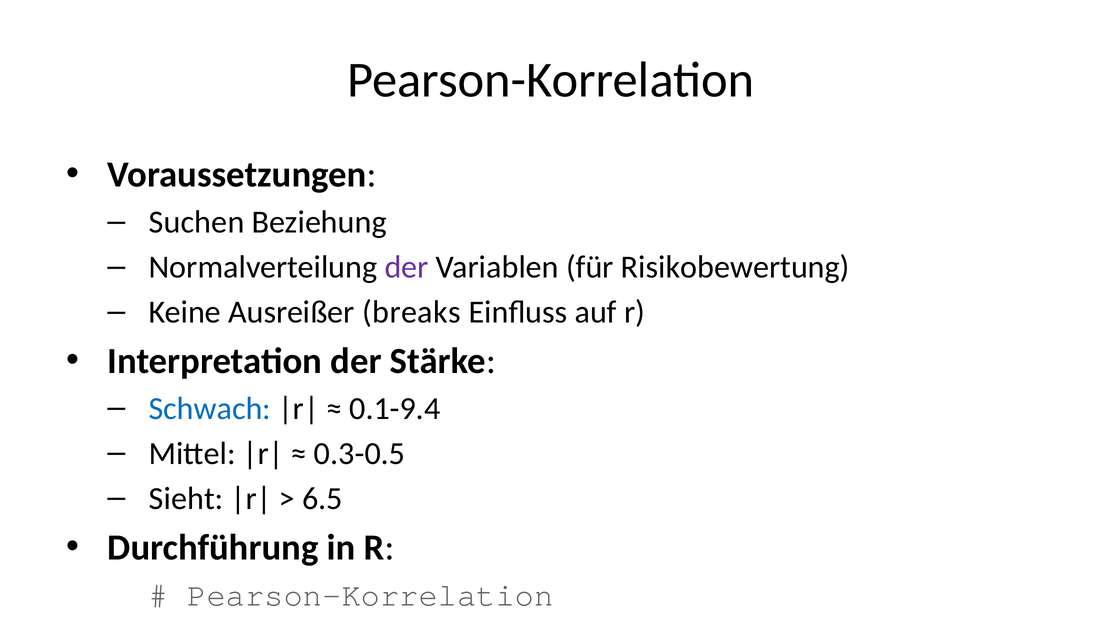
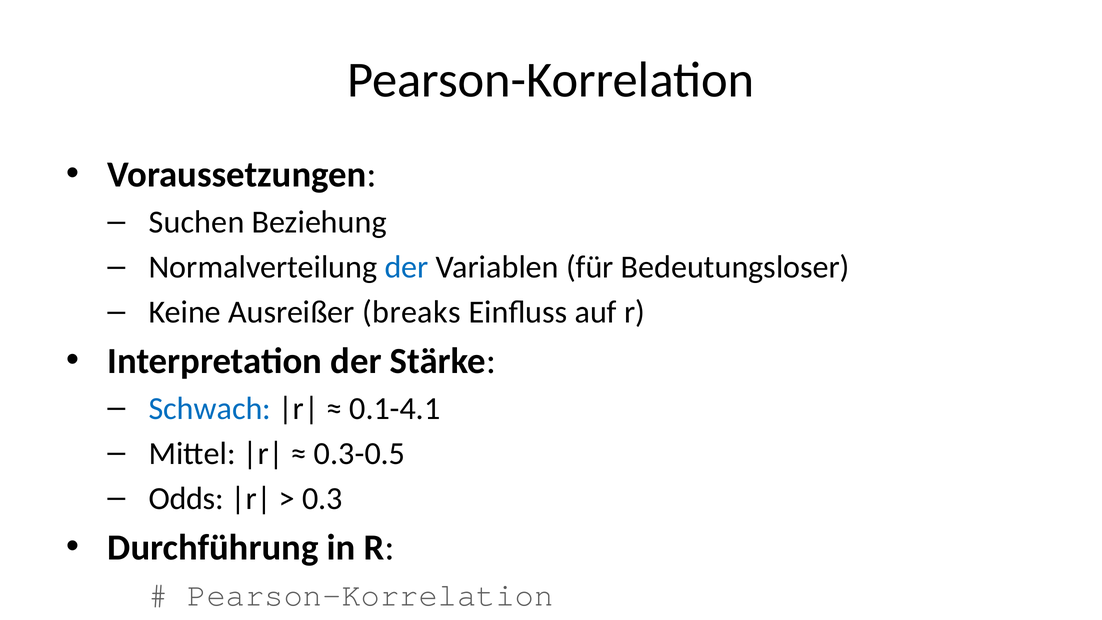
der at (407, 267) colour: purple -> blue
Risikobewertung: Risikobewertung -> Bedeutungsloser
0.1-9.4: 0.1-9.4 -> 0.1-4.1
Sieht: Sieht -> Odds
6.5: 6.5 -> 0.3
